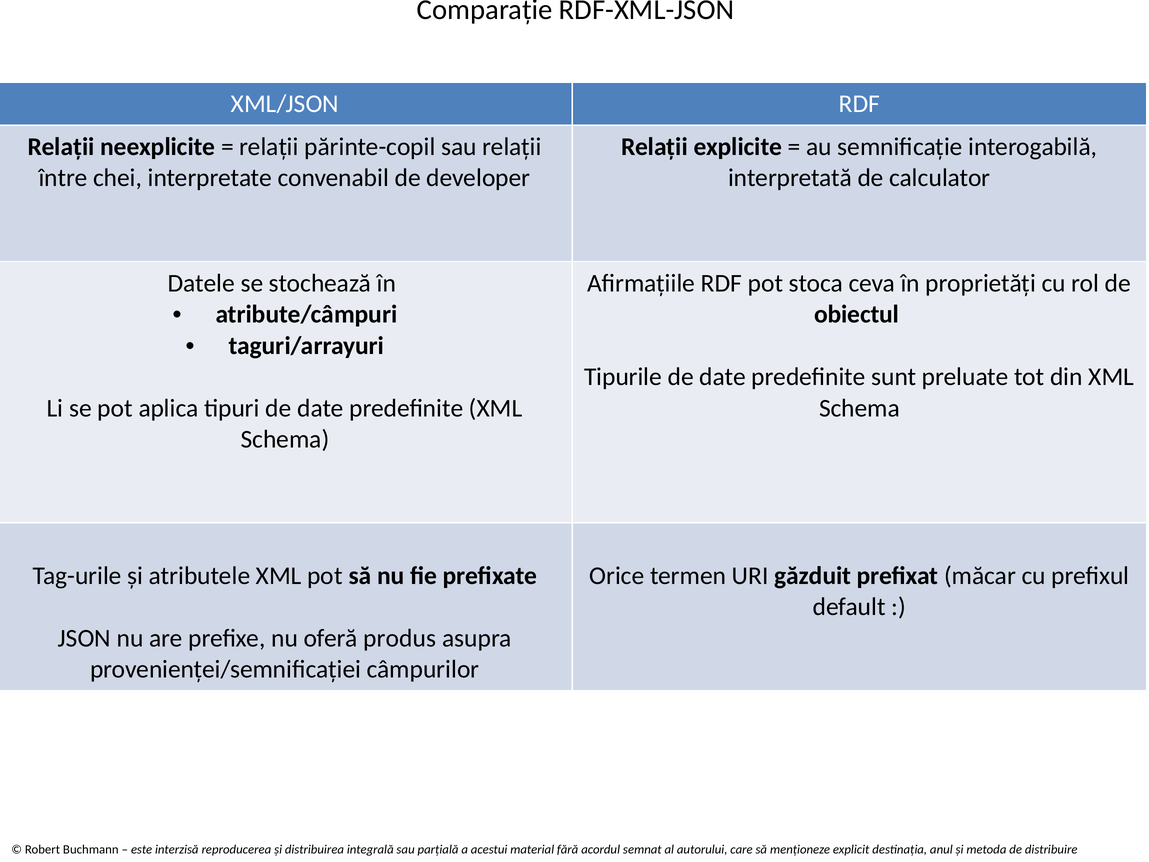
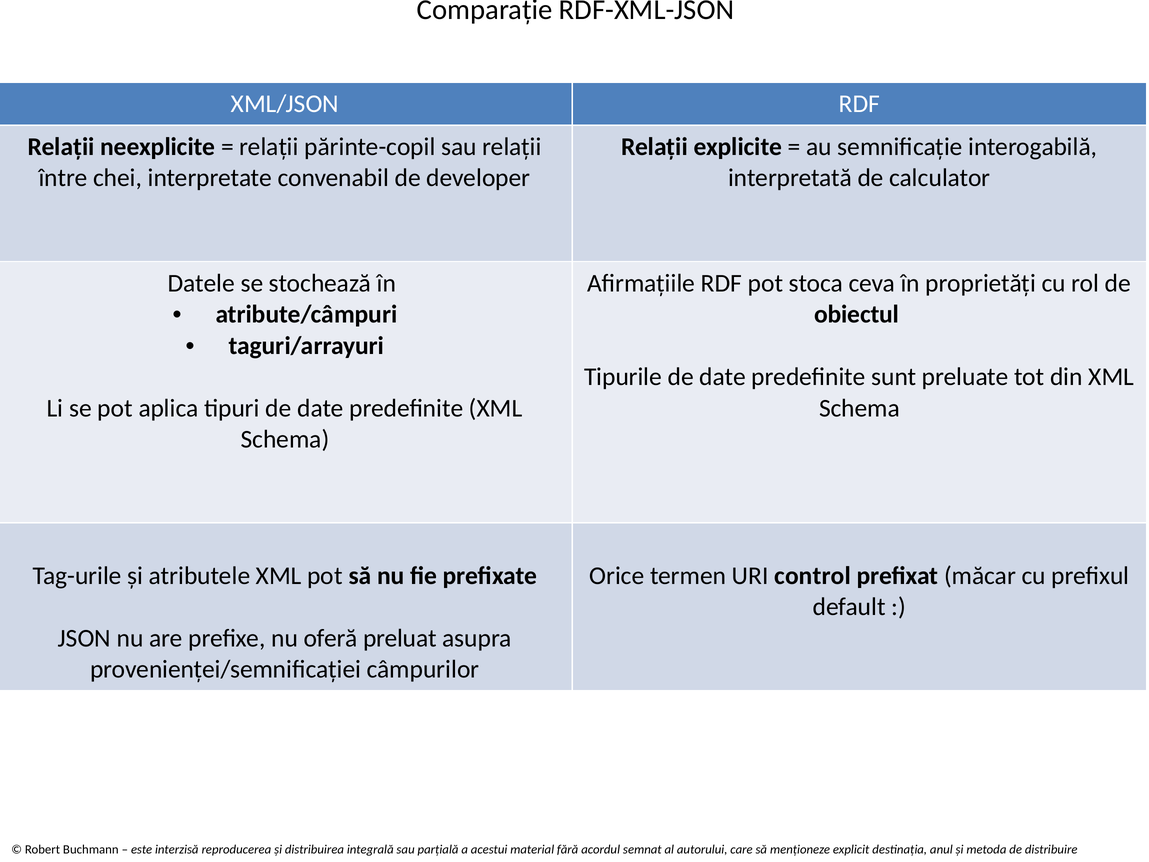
găzduit: găzduit -> control
produs: produs -> preluat
